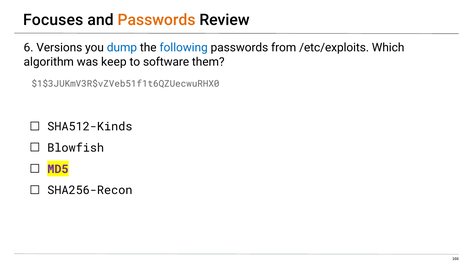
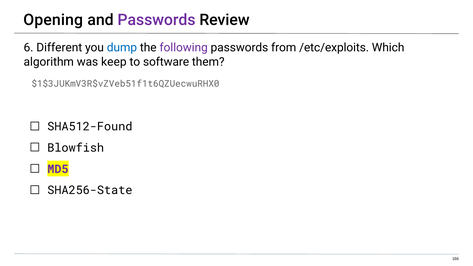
Focuses: Focuses -> Opening
Passwords at (156, 20) colour: orange -> purple
Versions: Versions -> Different
following colour: blue -> purple
SHA512-Kinds: SHA512-Kinds -> SHA512-Found
SHA256-Recon: SHA256-Recon -> SHA256-State
